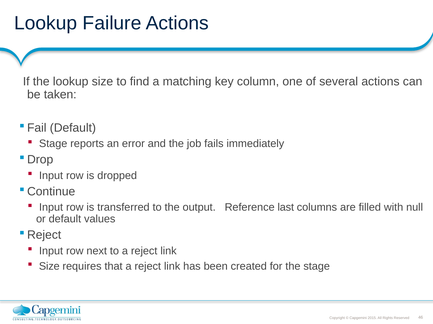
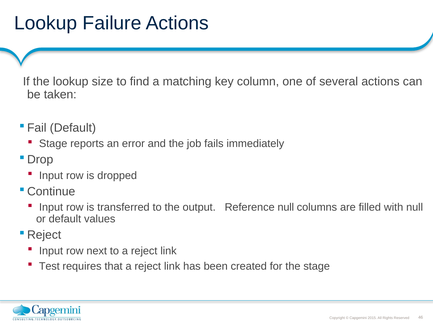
Reference last: last -> null
Size at (49, 267): Size -> Test
